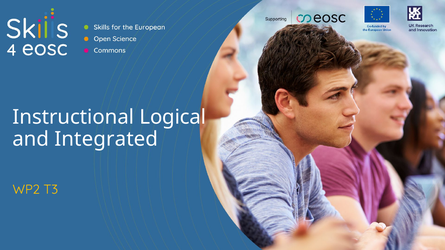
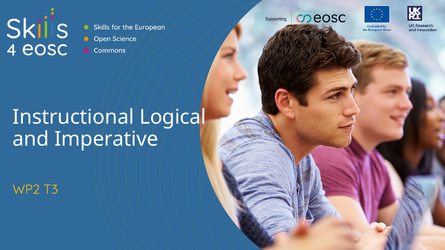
Integrated: Integrated -> Imperative
